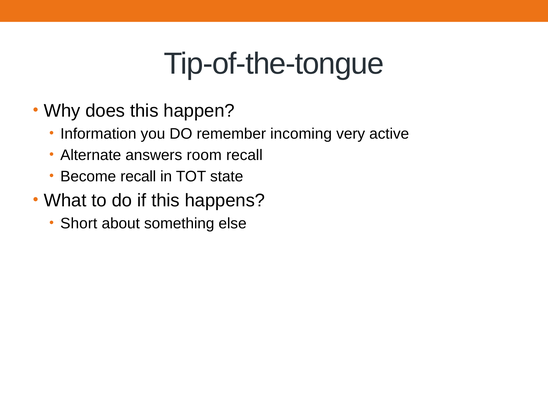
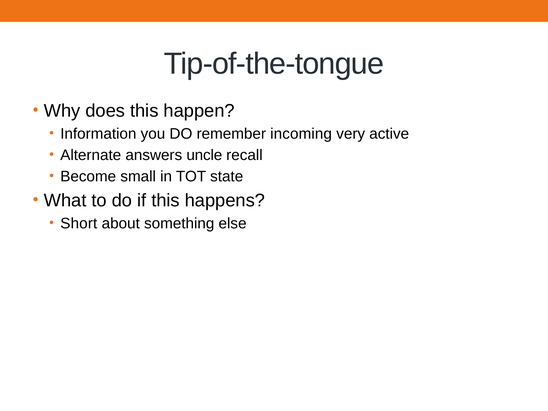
room: room -> uncle
Become recall: recall -> small
